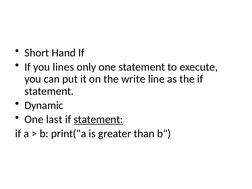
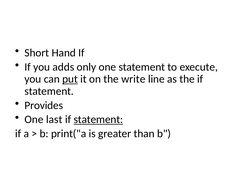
lines: lines -> adds
put underline: none -> present
Dynamic: Dynamic -> Provides
